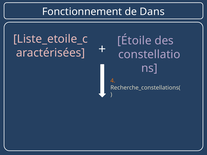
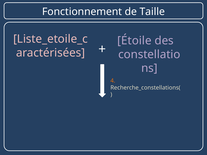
Dans: Dans -> Taille
